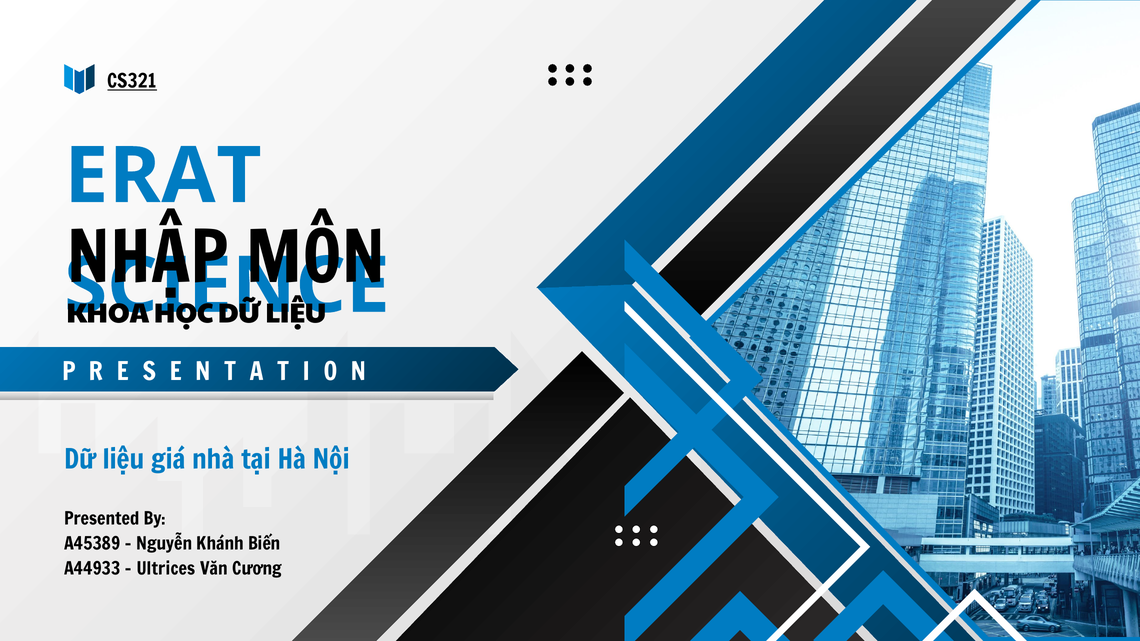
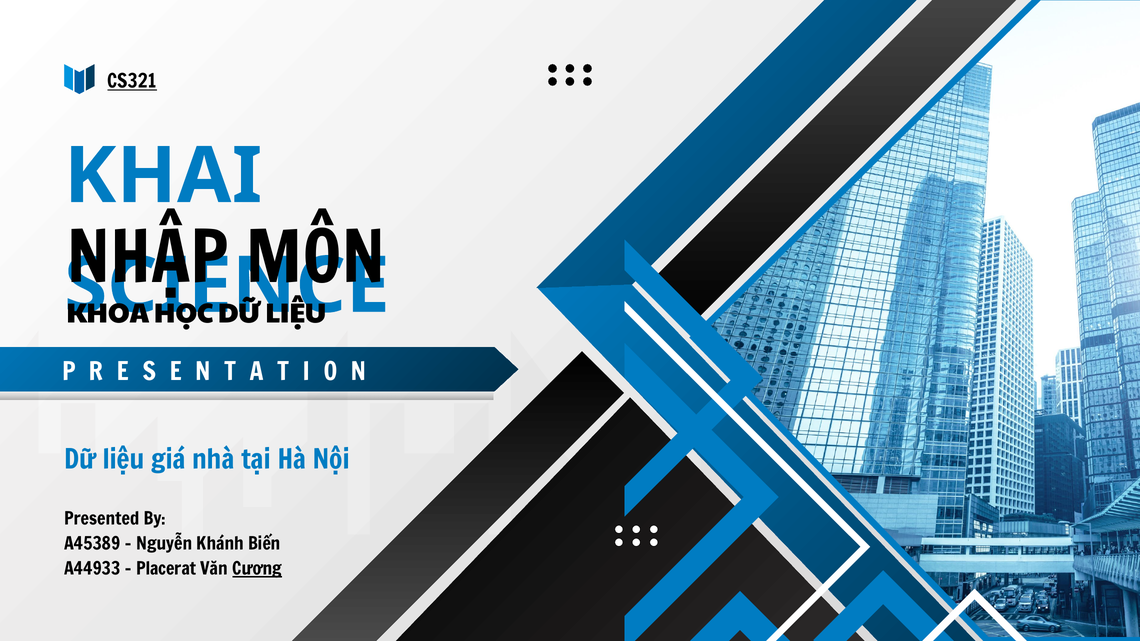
ERAT: ERAT -> KHAI
Ultrices: Ultrices -> Placerat
Cương underline: none -> present
